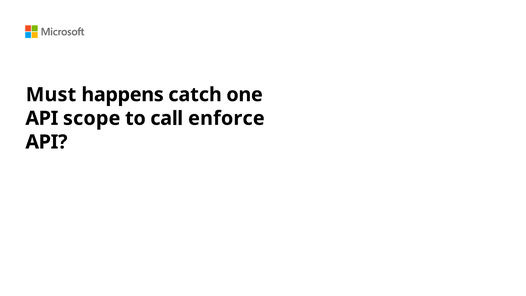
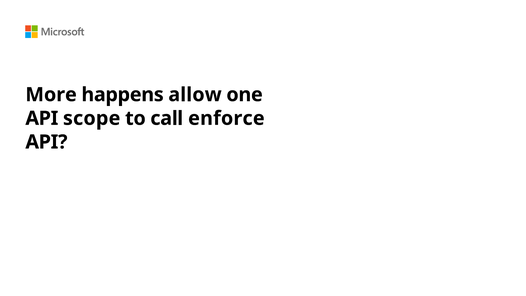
Must: Must -> More
catch: catch -> allow
